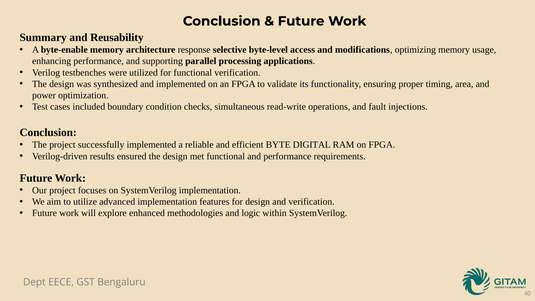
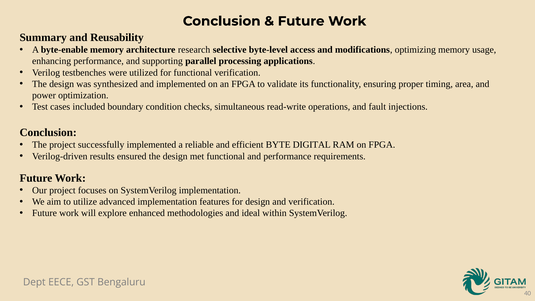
response: response -> research
logic: logic -> ideal
